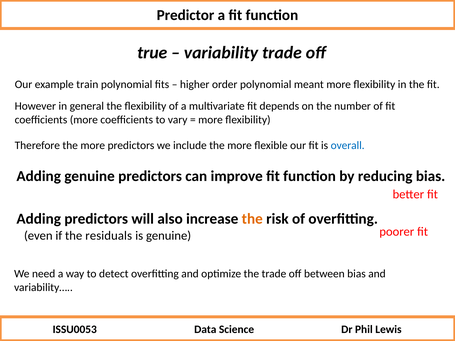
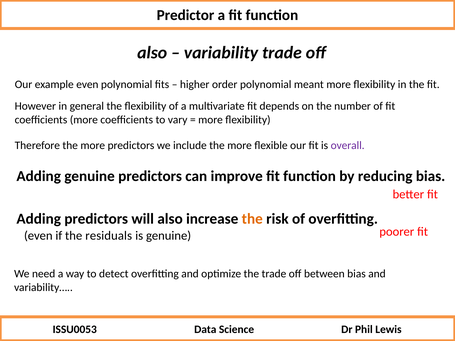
true at (152, 53): true -> also
example train: train -> even
overall colour: blue -> purple
